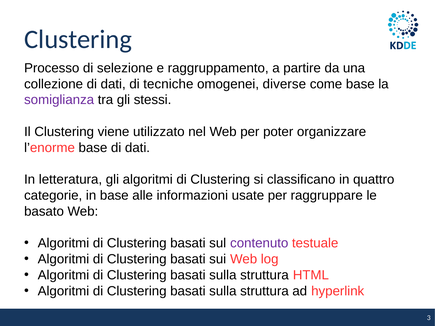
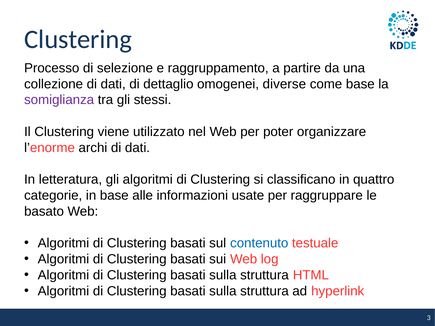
tecniche: tecniche -> dettaglio
l’enorme base: base -> archi
contenuto colour: purple -> blue
